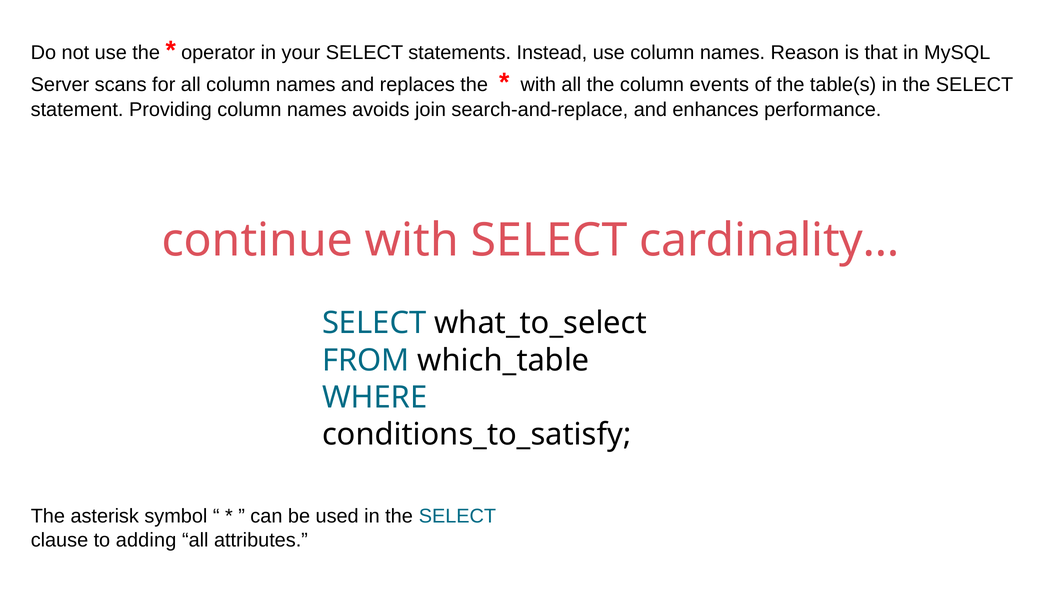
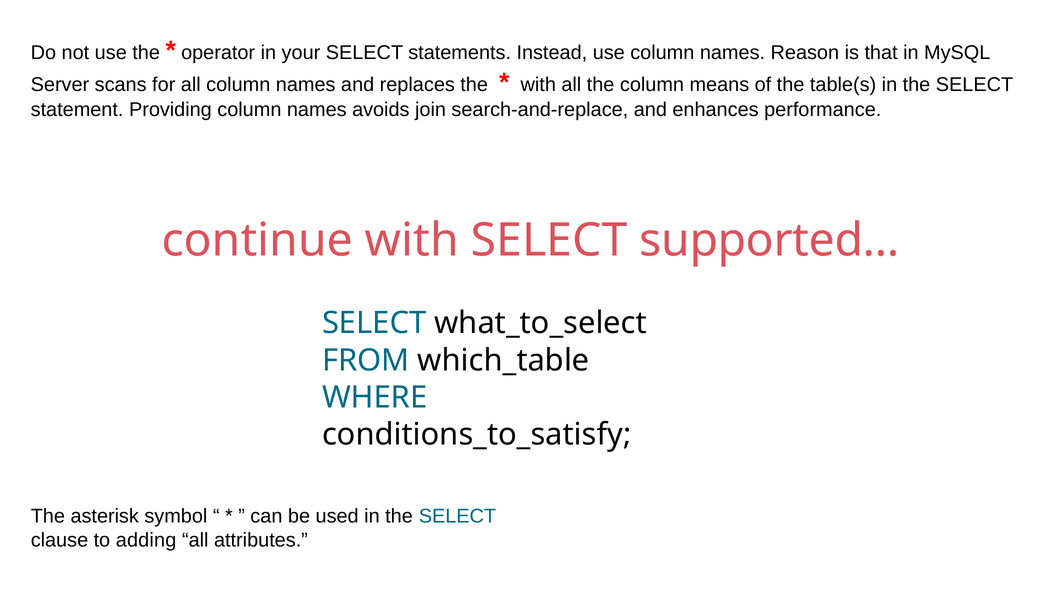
events: events -> means
cardinality…: cardinality… -> supported…
